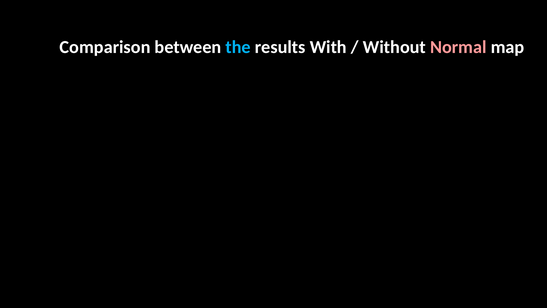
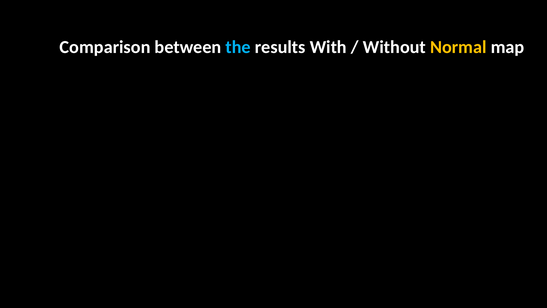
Normal colour: pink -> yellow
